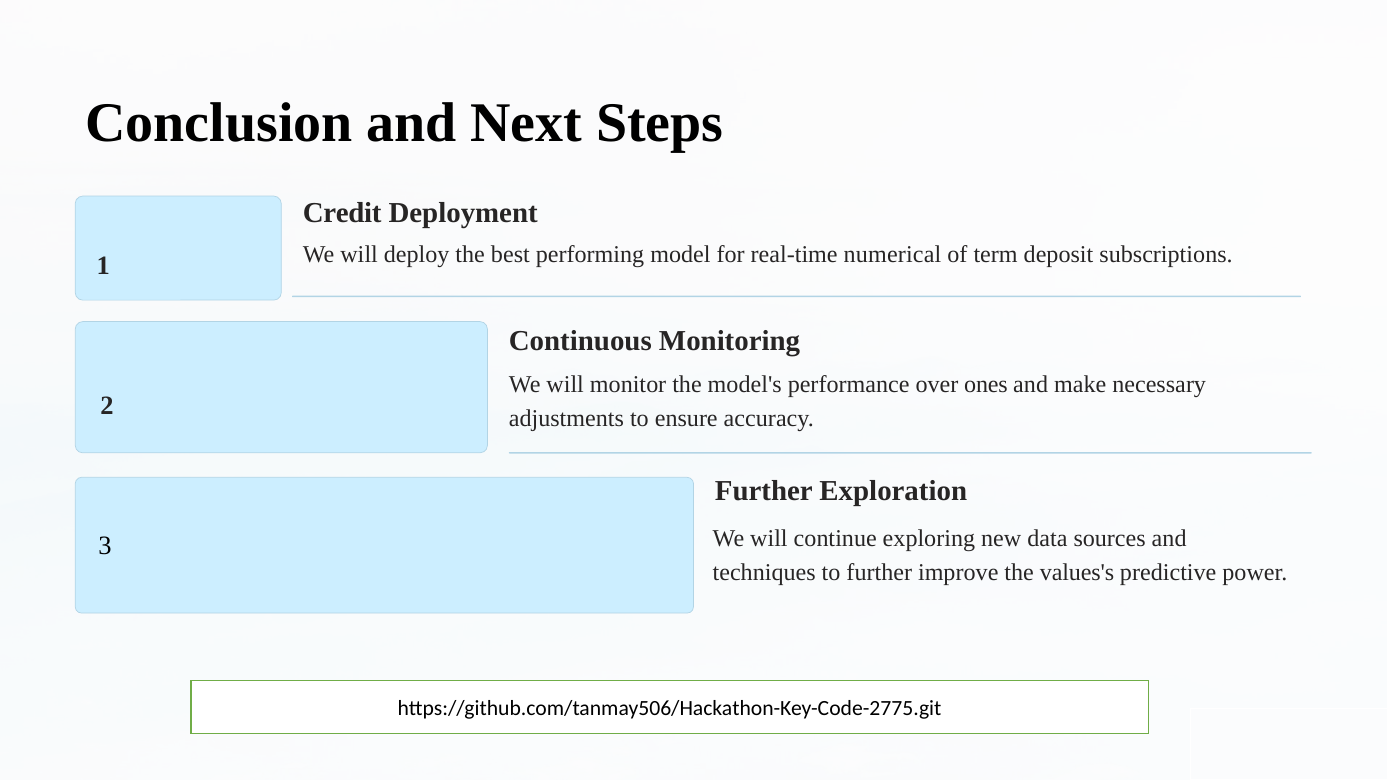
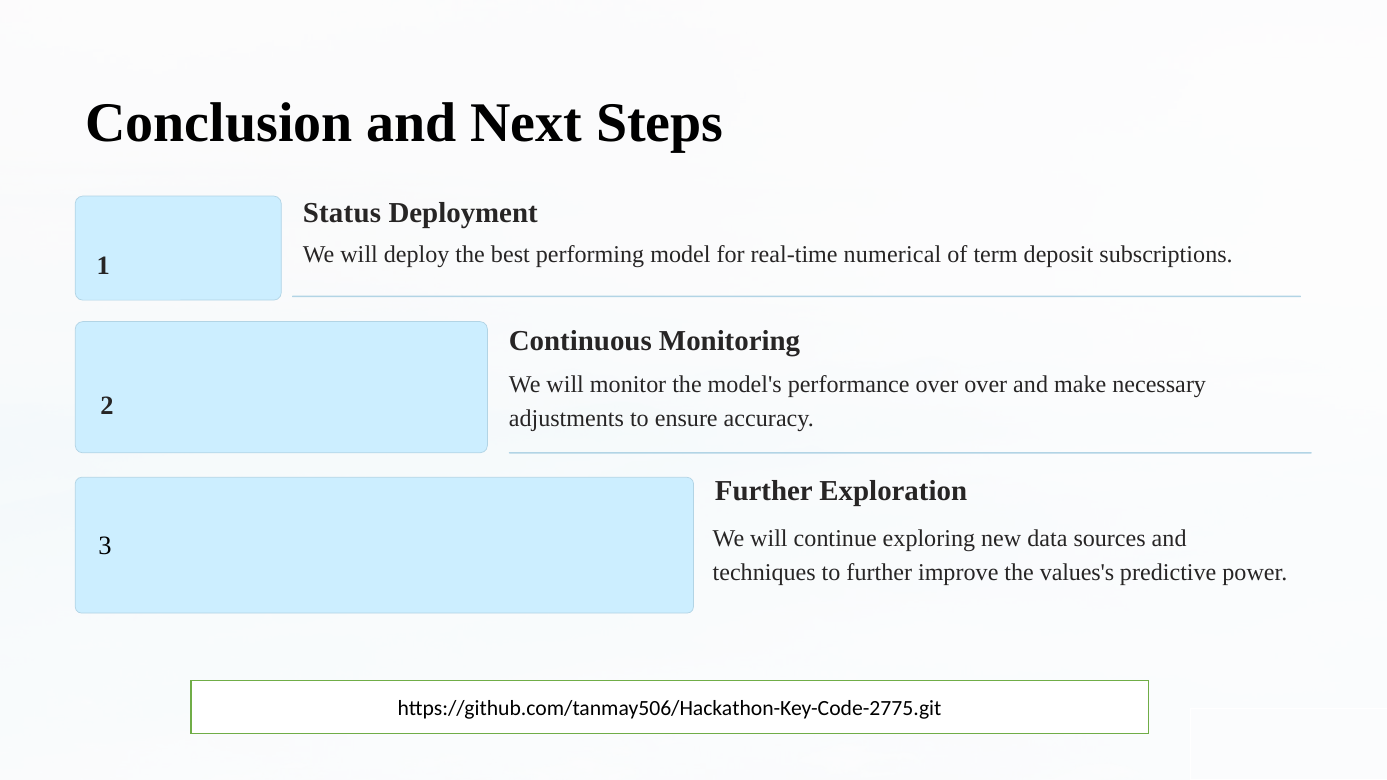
Credit: Credit -> Status
over ones: ones -> over
